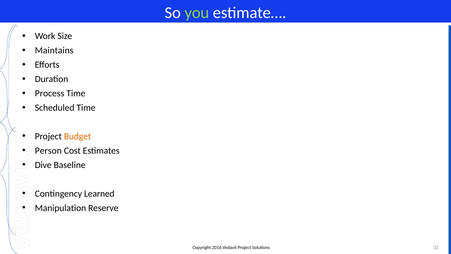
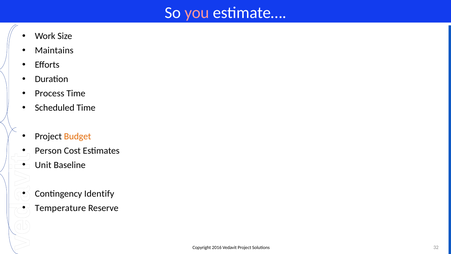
you colour: light green -> pink
Dive: Dive -> Unit
Learned: Learned -> Identify
Manipulation: Manipulation -> Temperature
